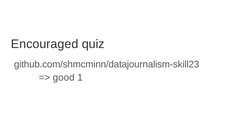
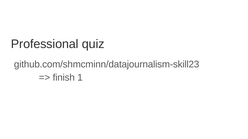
Encouraged: Encouraged -> Professional
good: good -> finish
